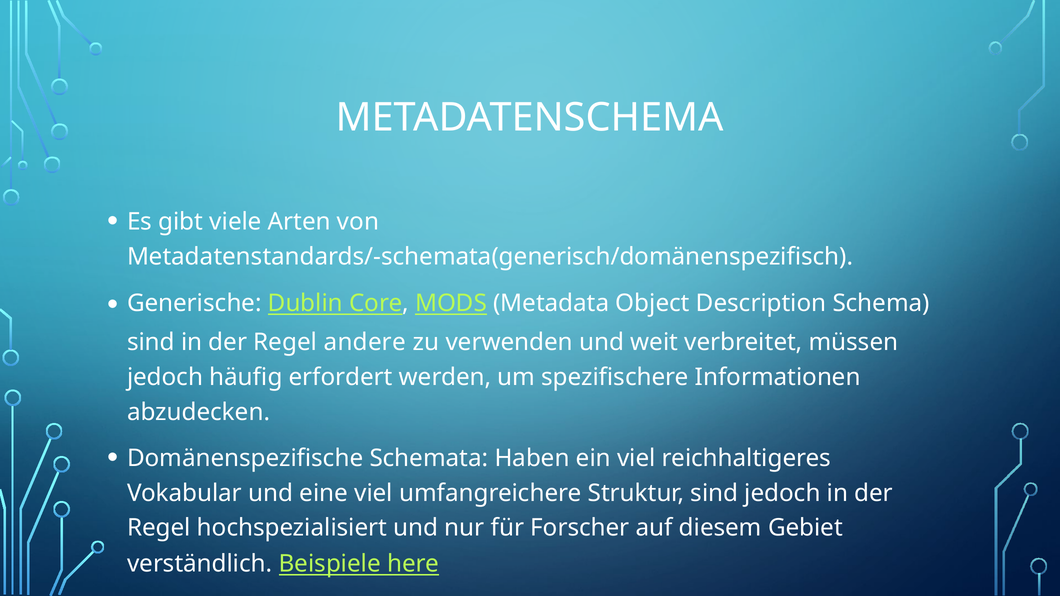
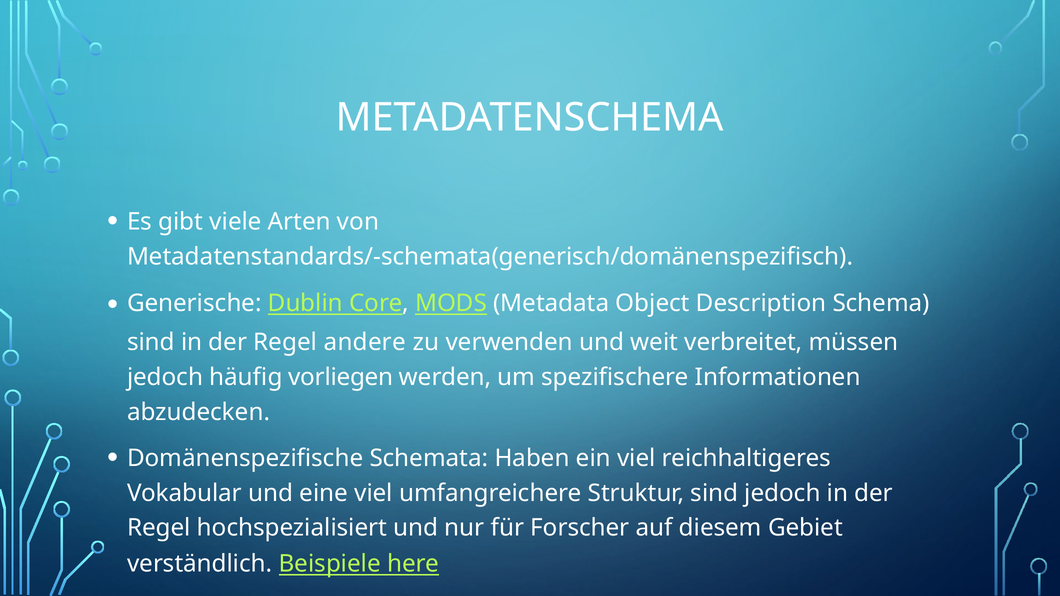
erfordert: erfordert -> vorliegen
